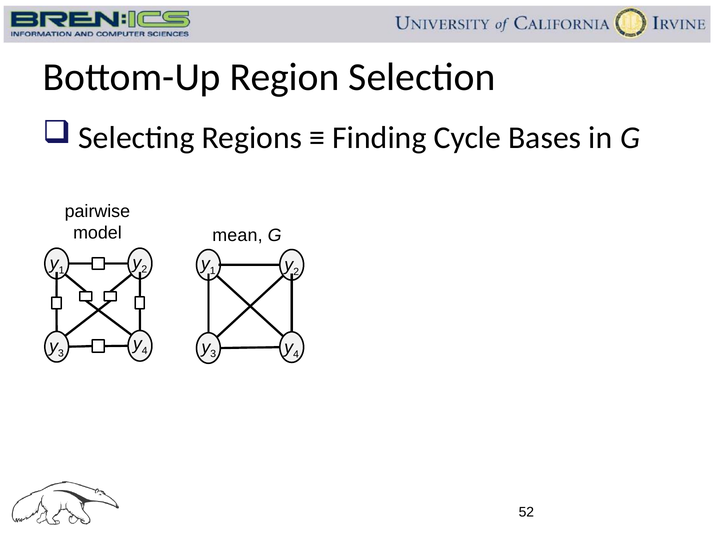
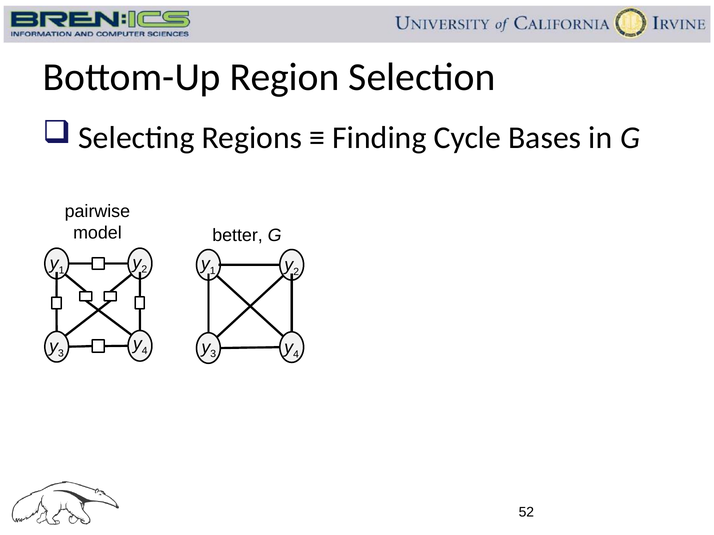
mean: mean -> better
